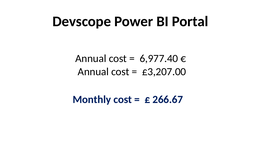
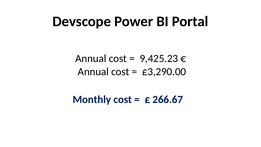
6,977.40: 6,977.40 -> 9,425.23
£3,207.00: £3,207.00 -> £3,290.00
